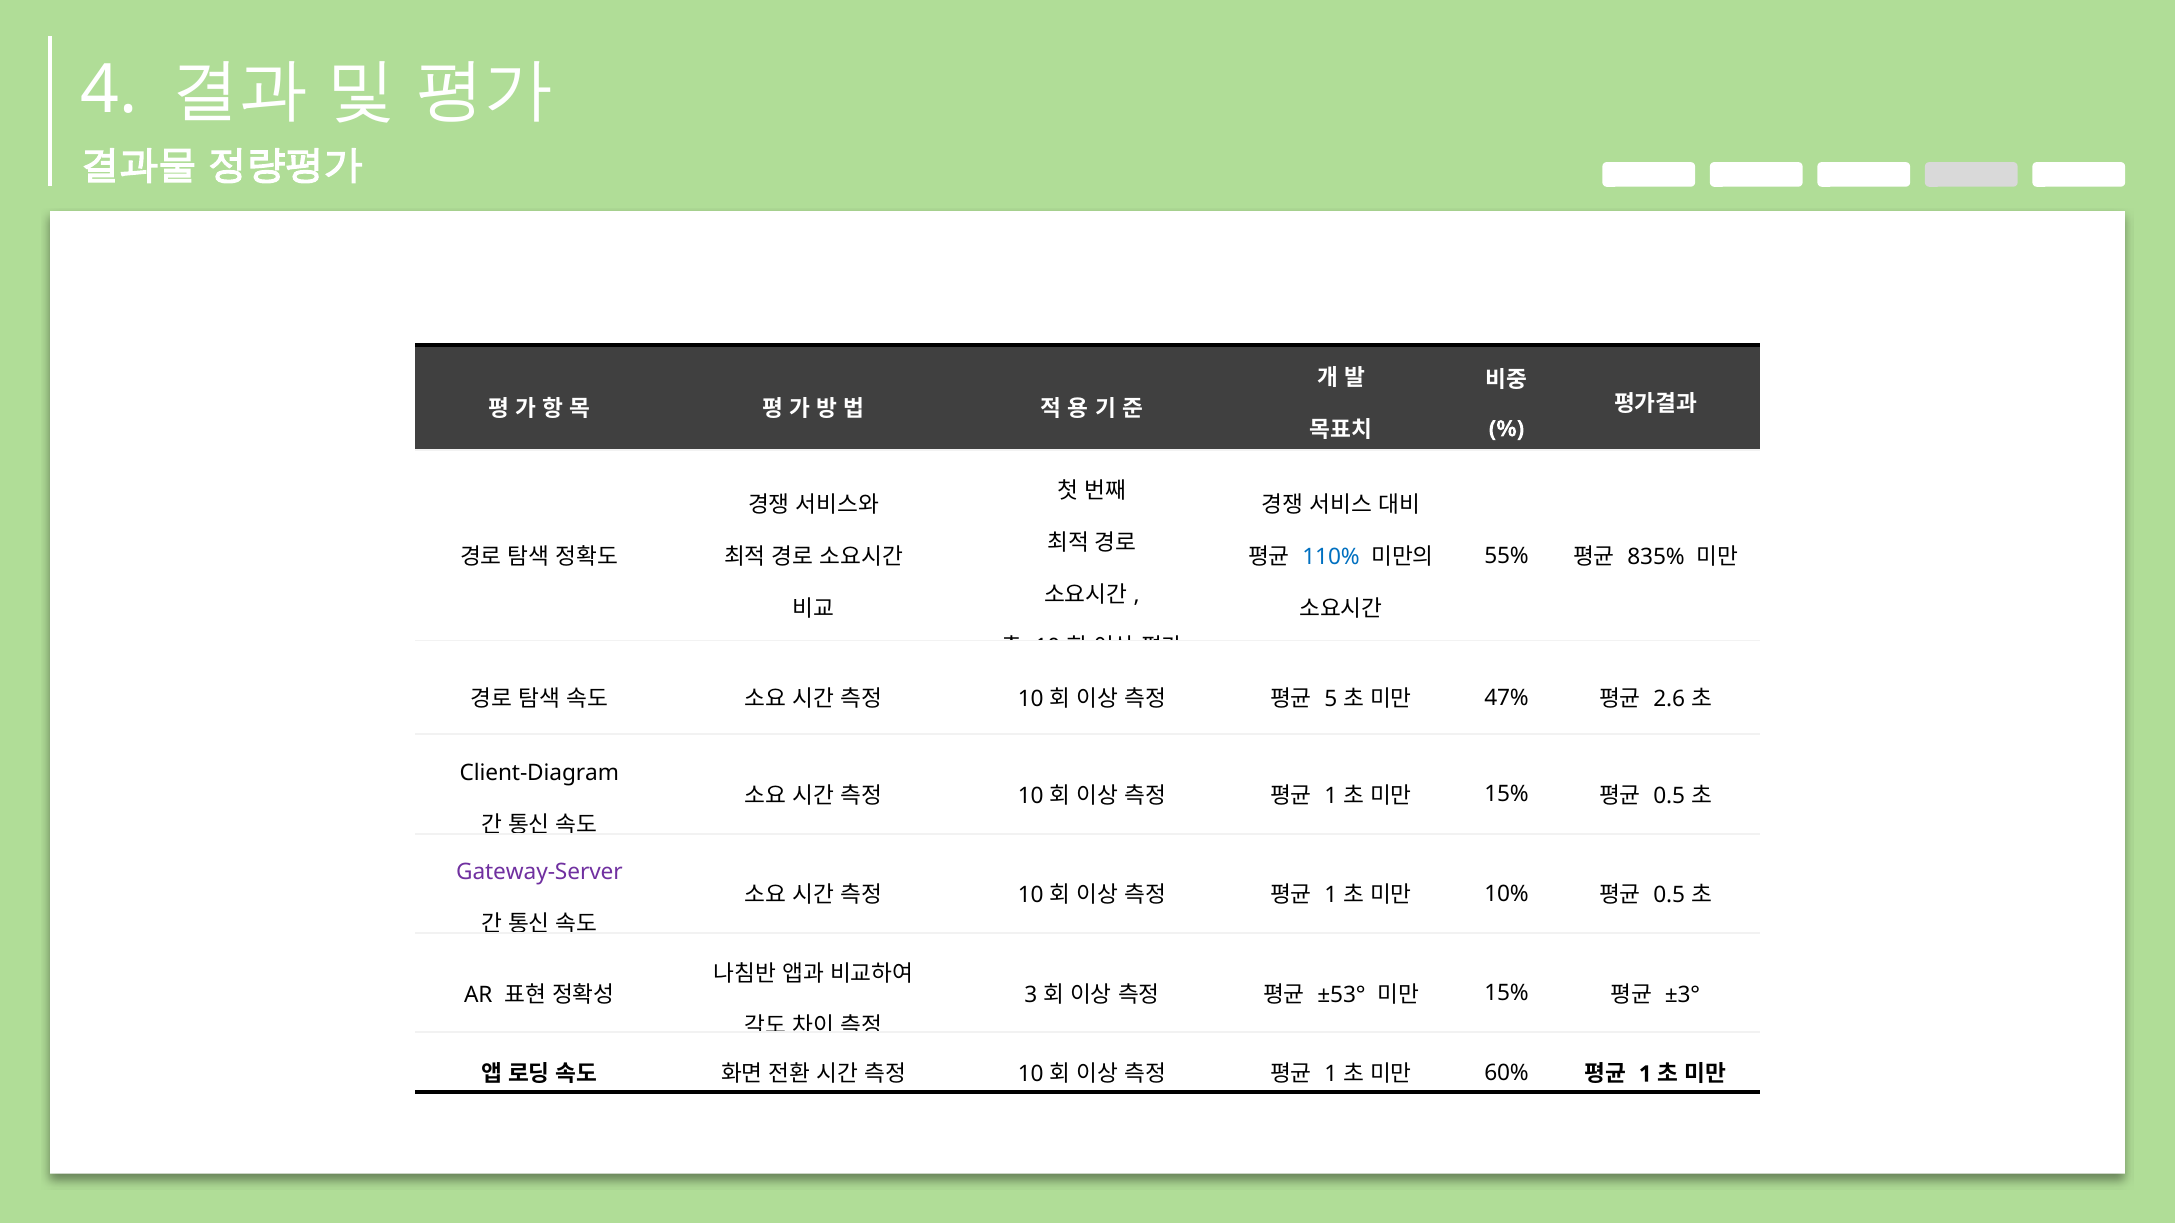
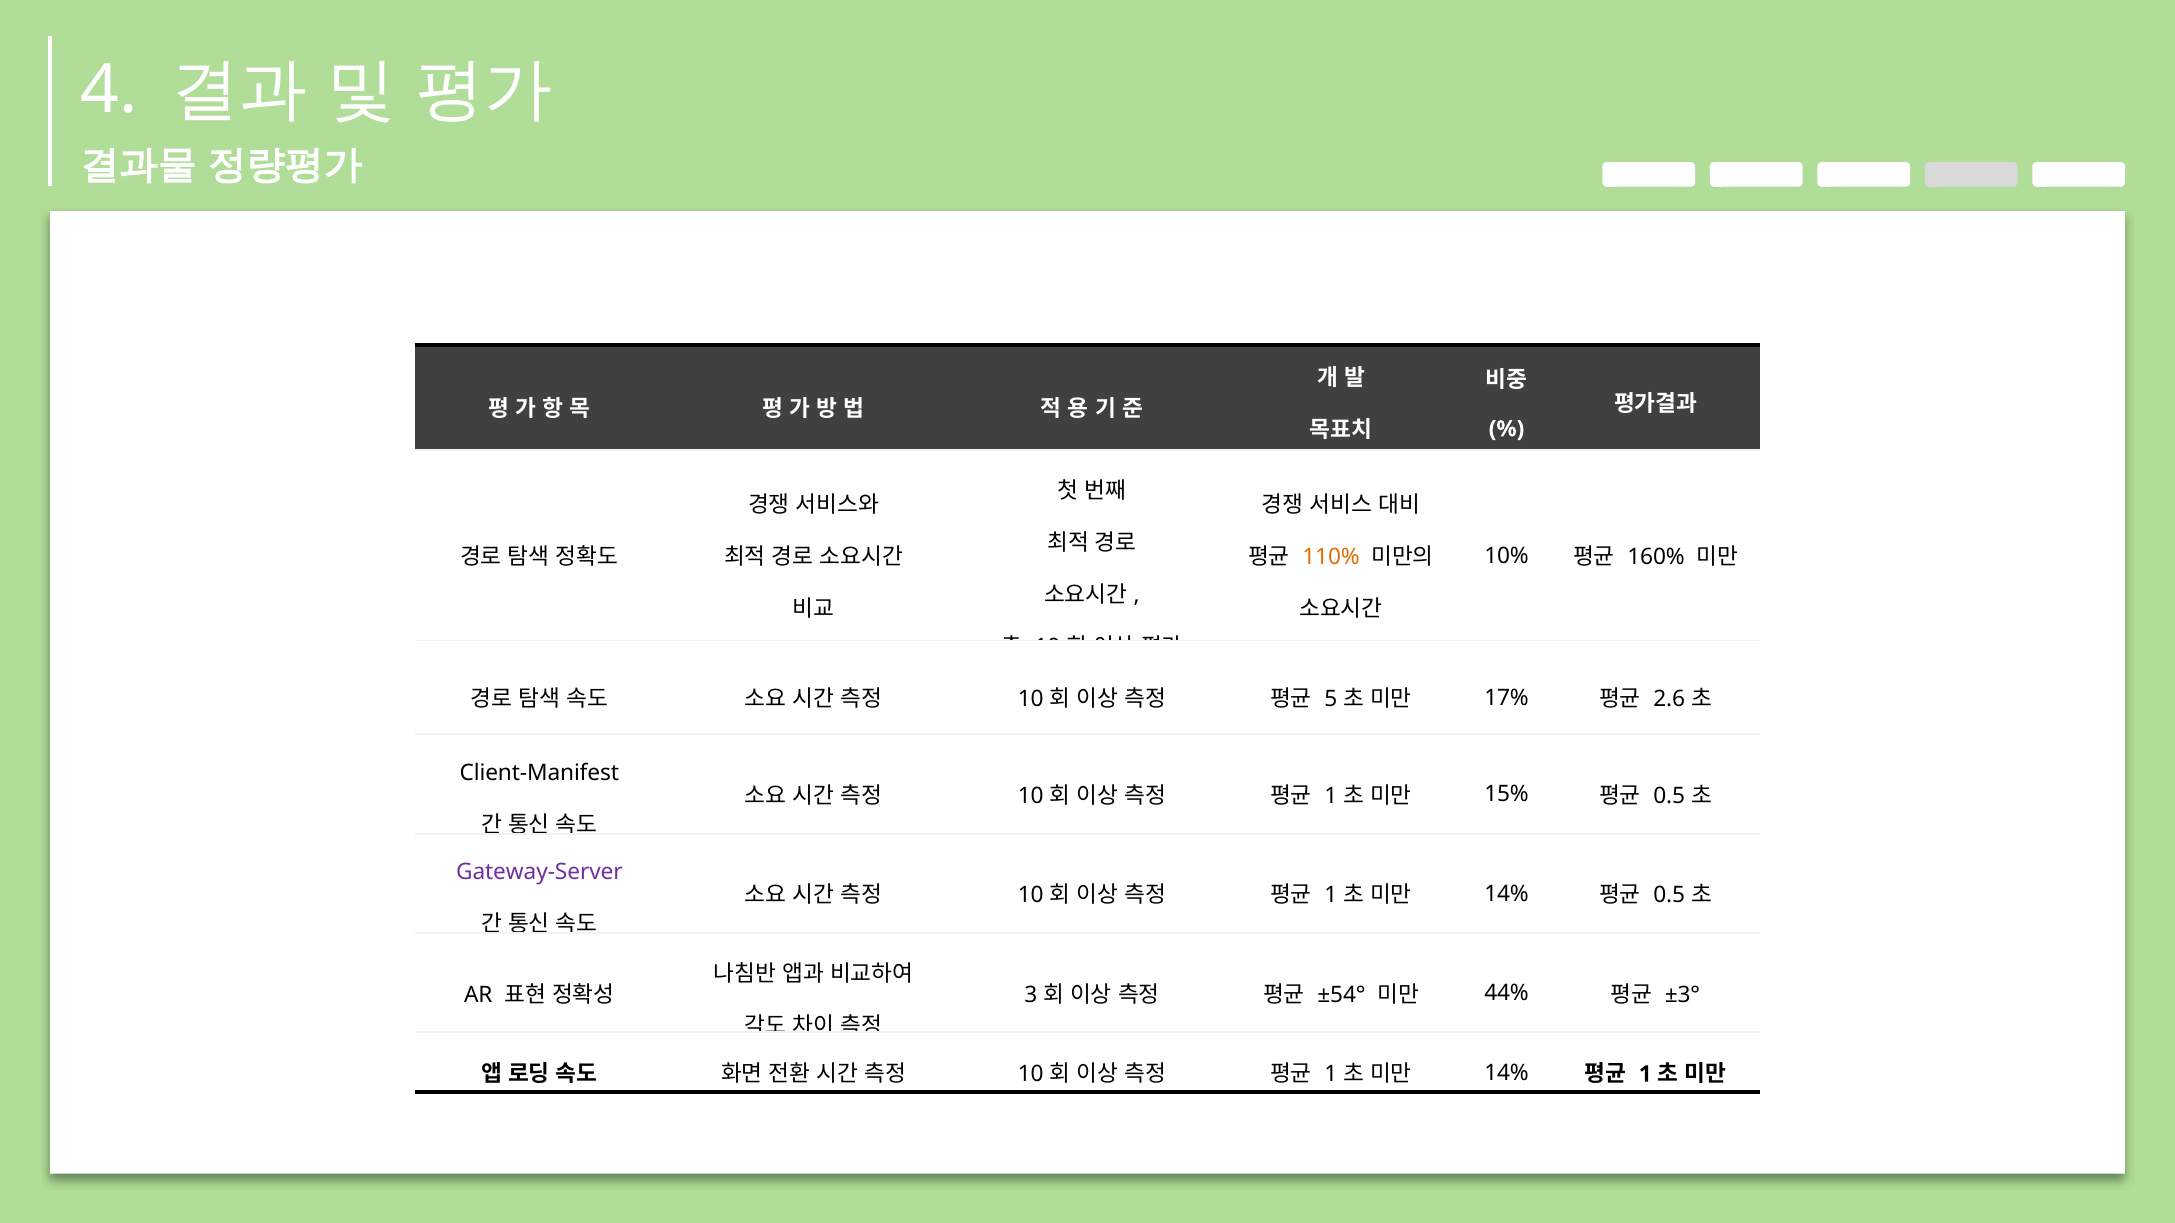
110% colour: blue -> orange
55%: 55% -> 10%
835%: 835% -> 160%
47%: 47% -> 17%
Client-Diagram: Client-Diagram -> Client-Manifest
10% at (1507, 894): 10% -> 14%
±53°: ±53° -> ±54°
15% at (1507, 993): 15% -> 44%
60% at (1507, 1073): 60% -> 14%
